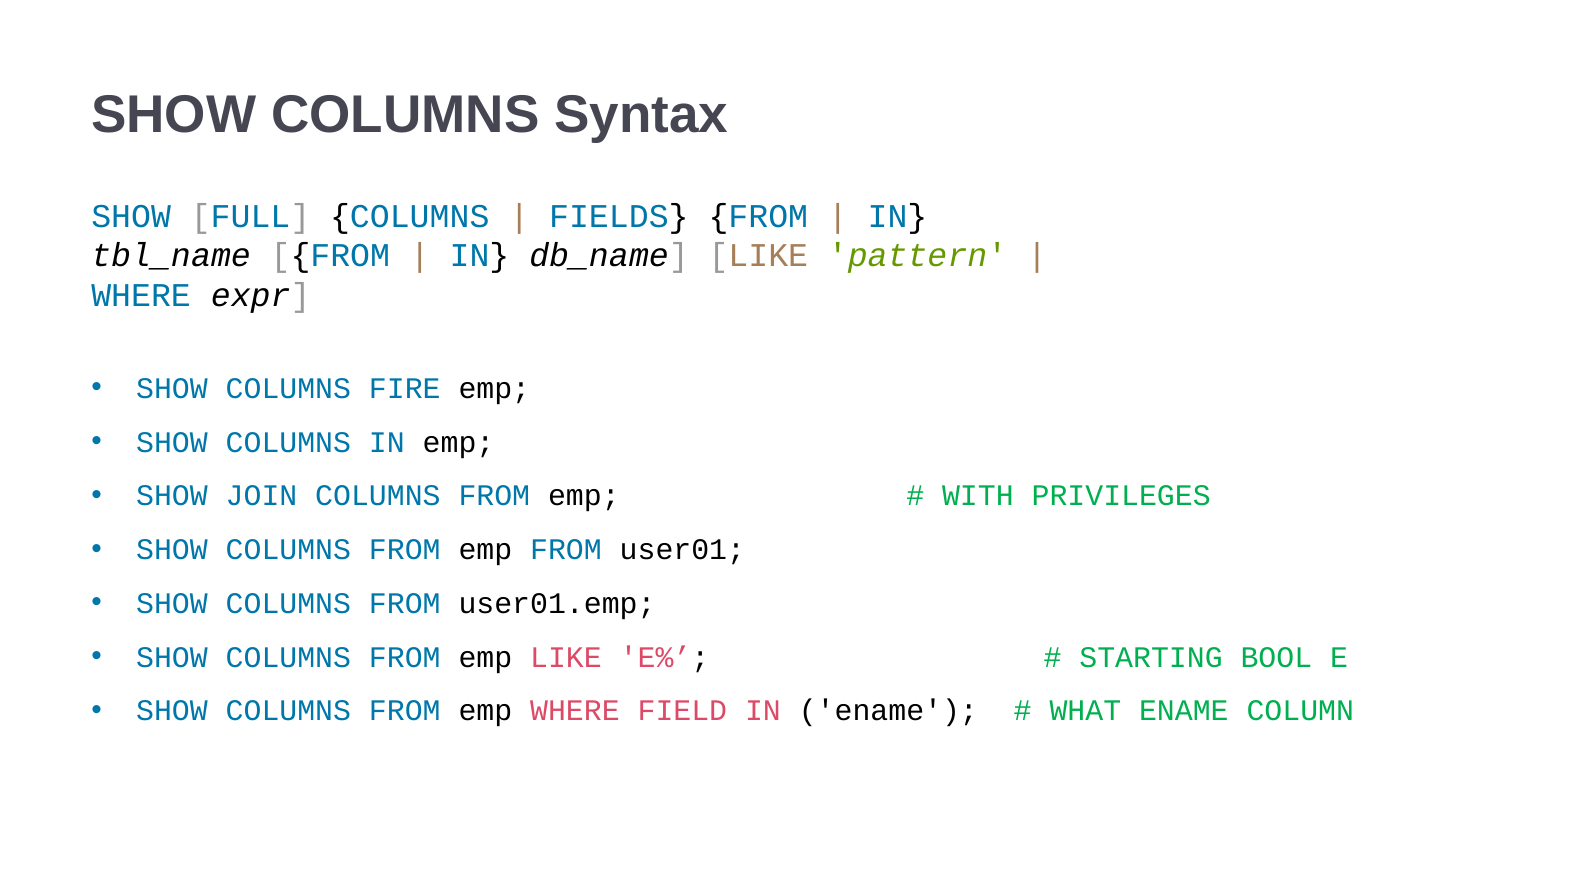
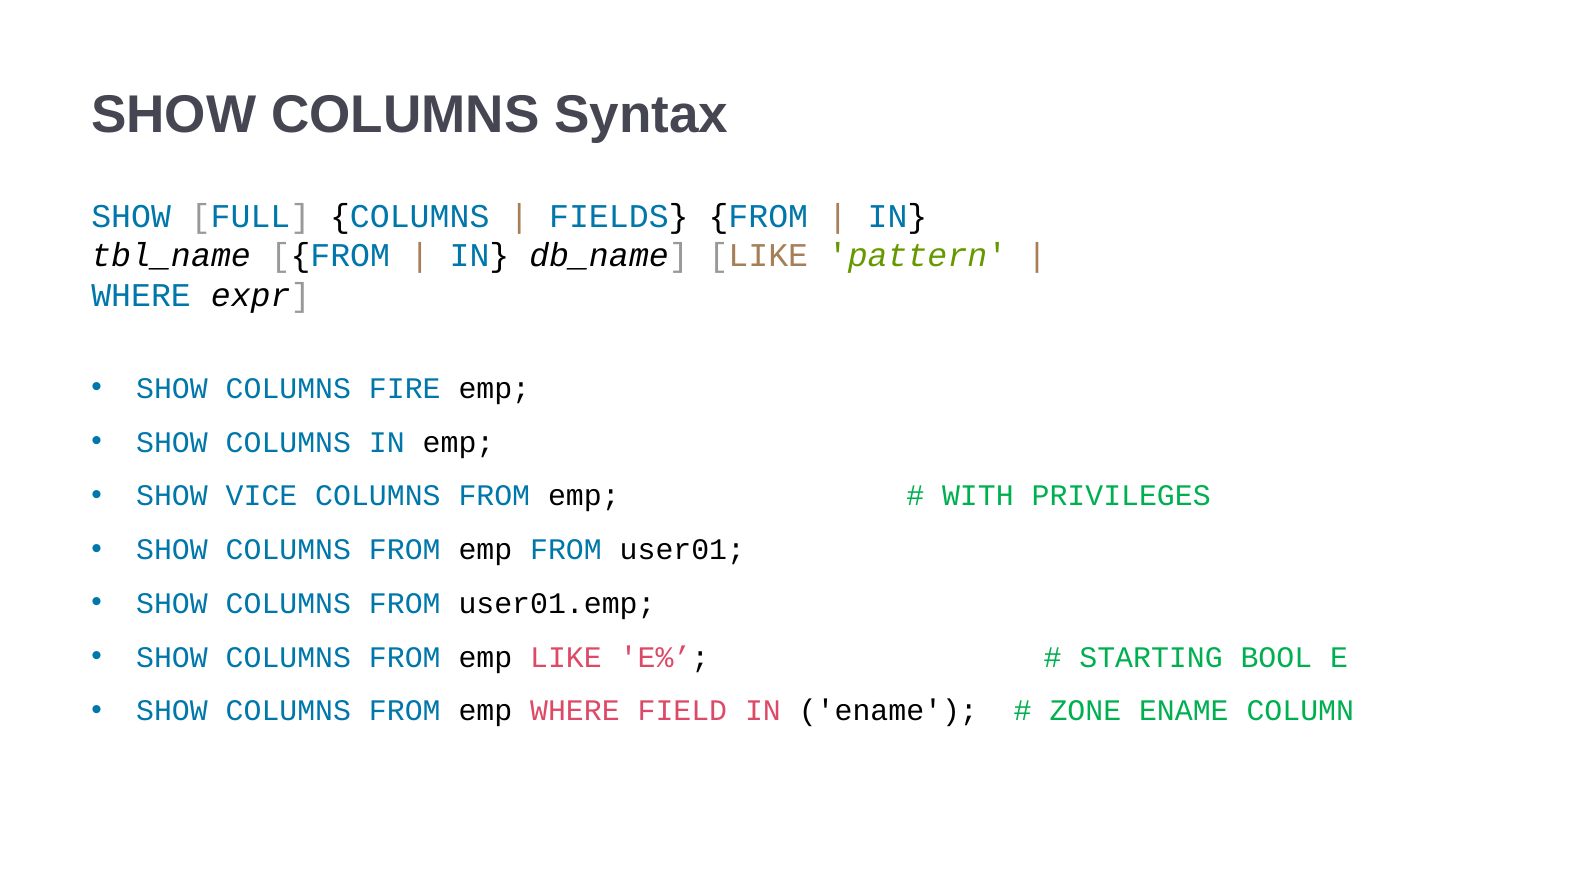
JOIN: JOIN -> VICE
WHAT: WHAT -> ZONE
